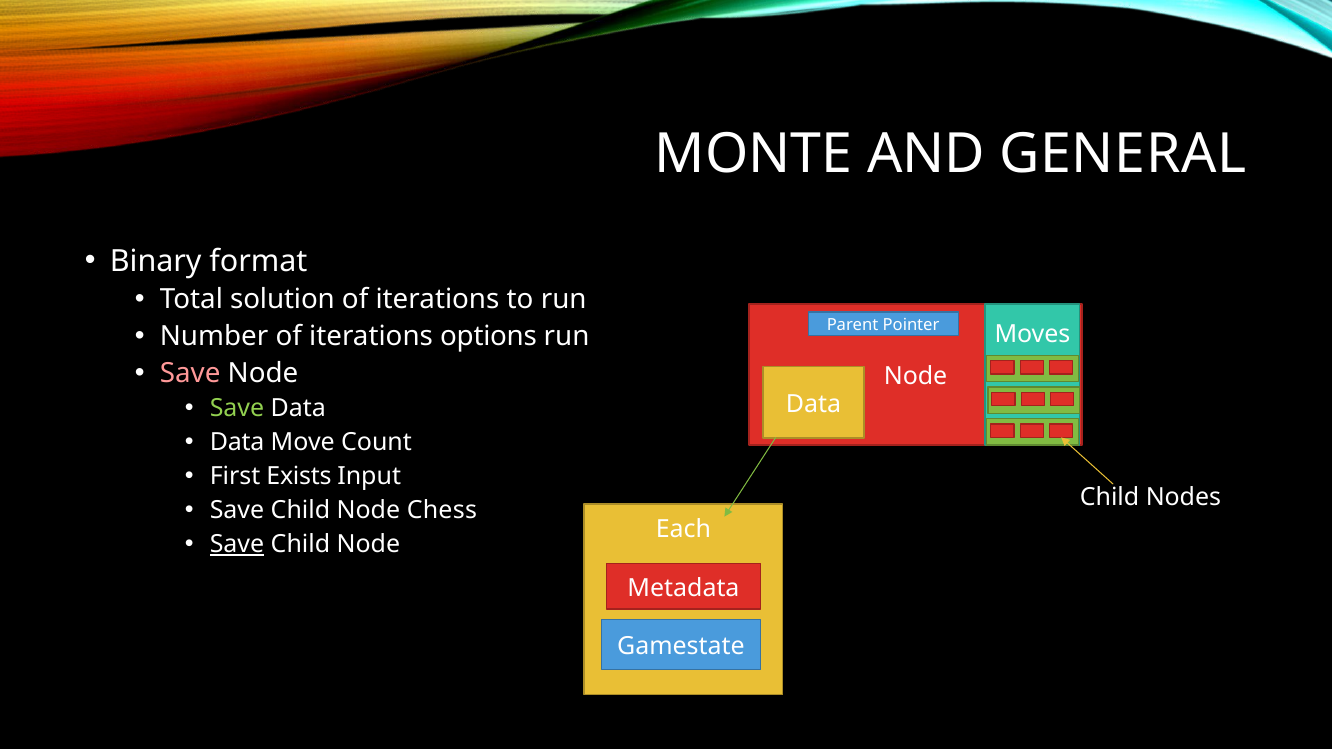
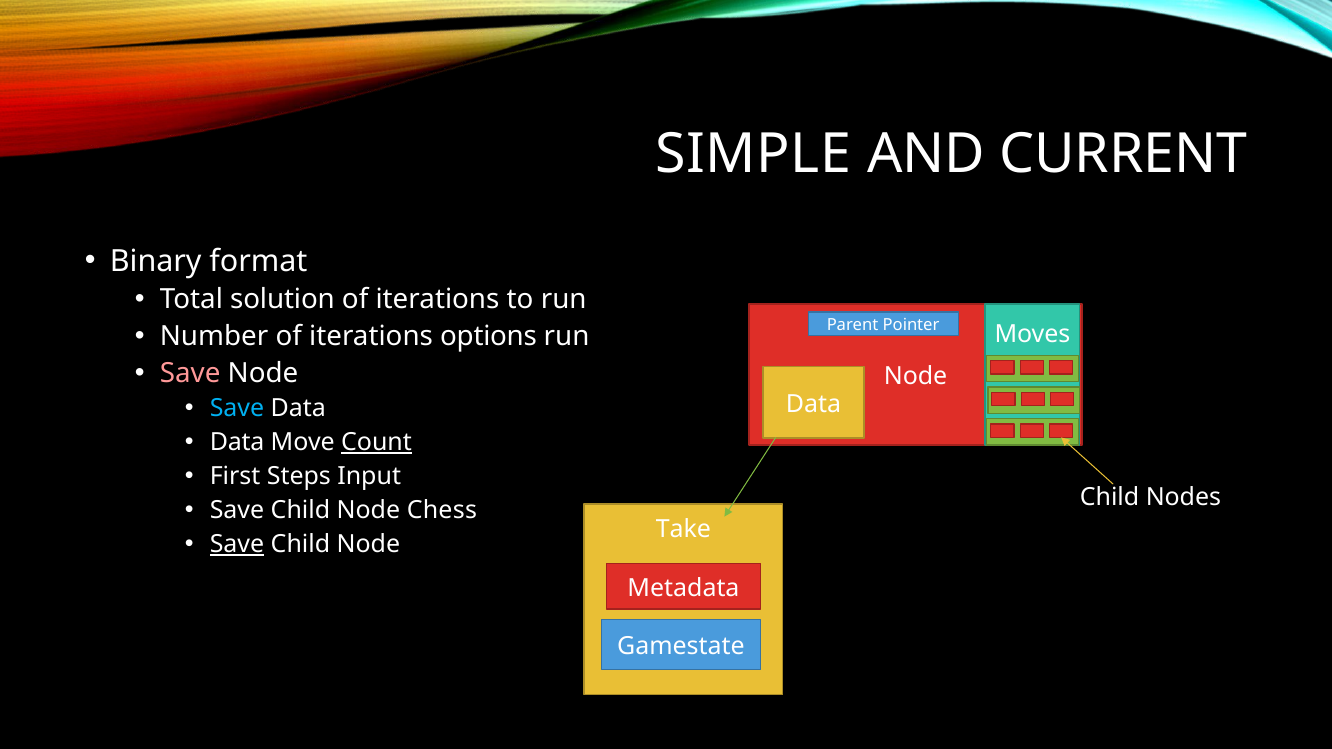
MONTE: MONTE -> SIMPLE
GENERAL: GENERAL -> CURRENT
Save at (237, 409) colour: light green -> light blue
Count underline: none -> present
Exists: Exists -> Steps
Each: Each -> Take
